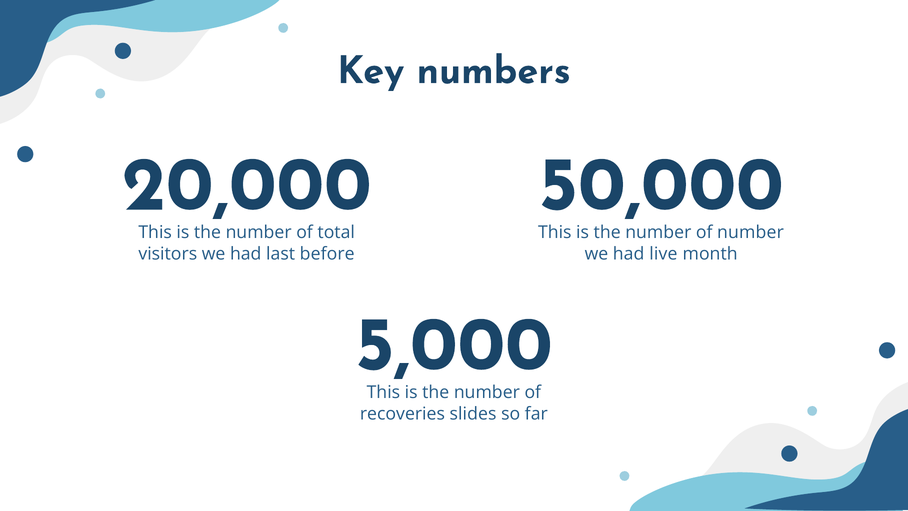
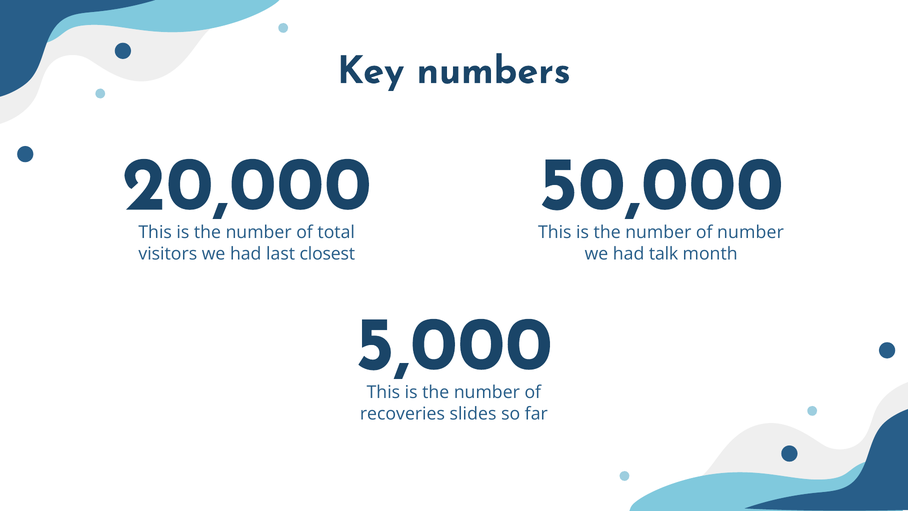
before: before -> closest
live: live -> talk
